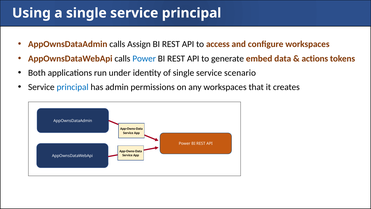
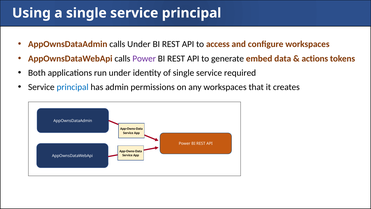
calls Assign: Assign -> Under
Power at (144, 58) colour: blue -> purple
scenario: scenario -> required
